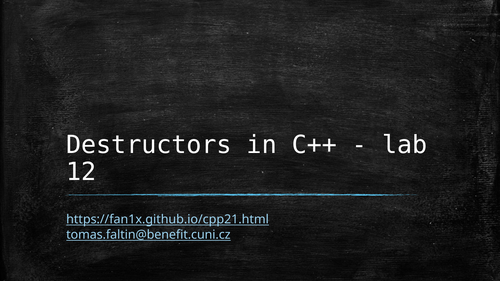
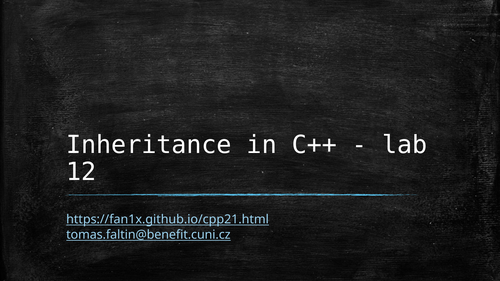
Destructors: Destructors -> Inheritance
